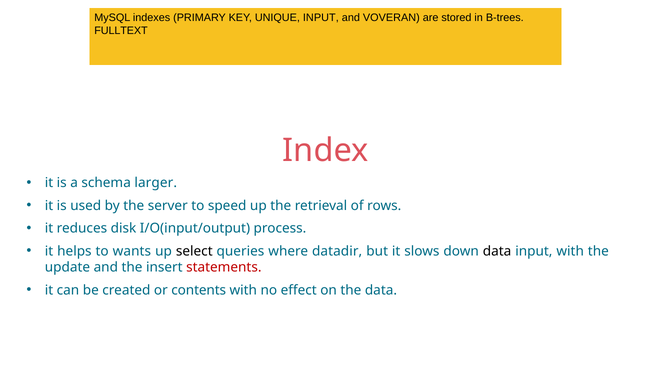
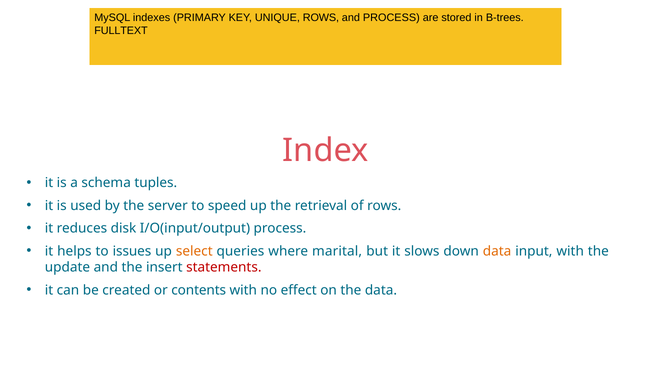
UNIQUE INPUT: INPUT -> ROWS
and VOVERAN: VOVERAN -> PROCESS
larger: larger -> tuples
wants: wants -> issues
select colour: black -> orange
datadir: datadir -> marital
data at (497, 251) colour: black -> orange
